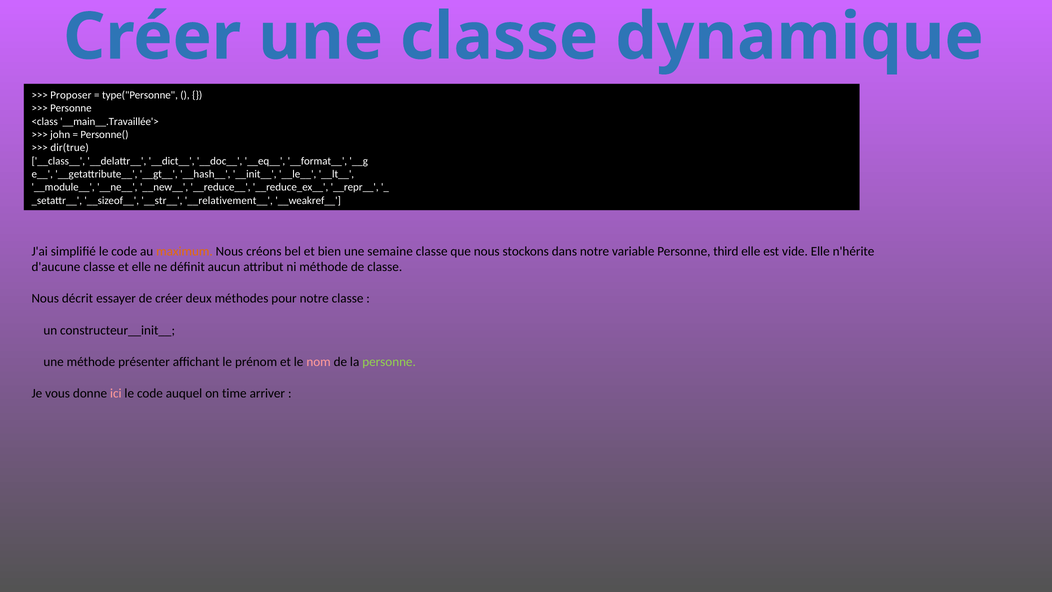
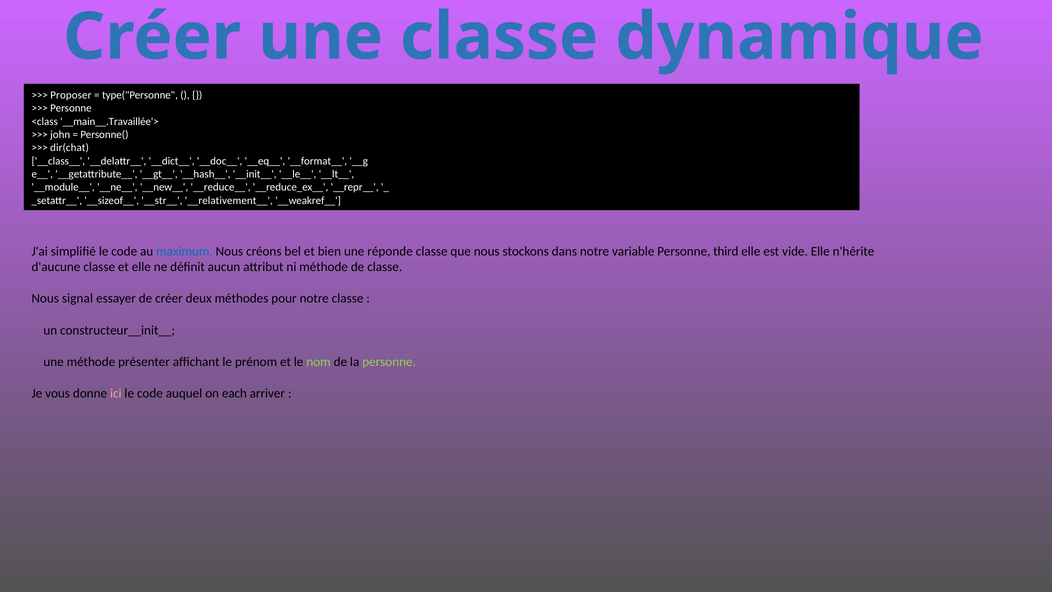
dir(true: dir(true -> dir(chat
maximum colour: orange -> blue
semaine: semaine -> réponde
décrit: décrit -> signal
nom colour: pink -> light green
time: time -> each
